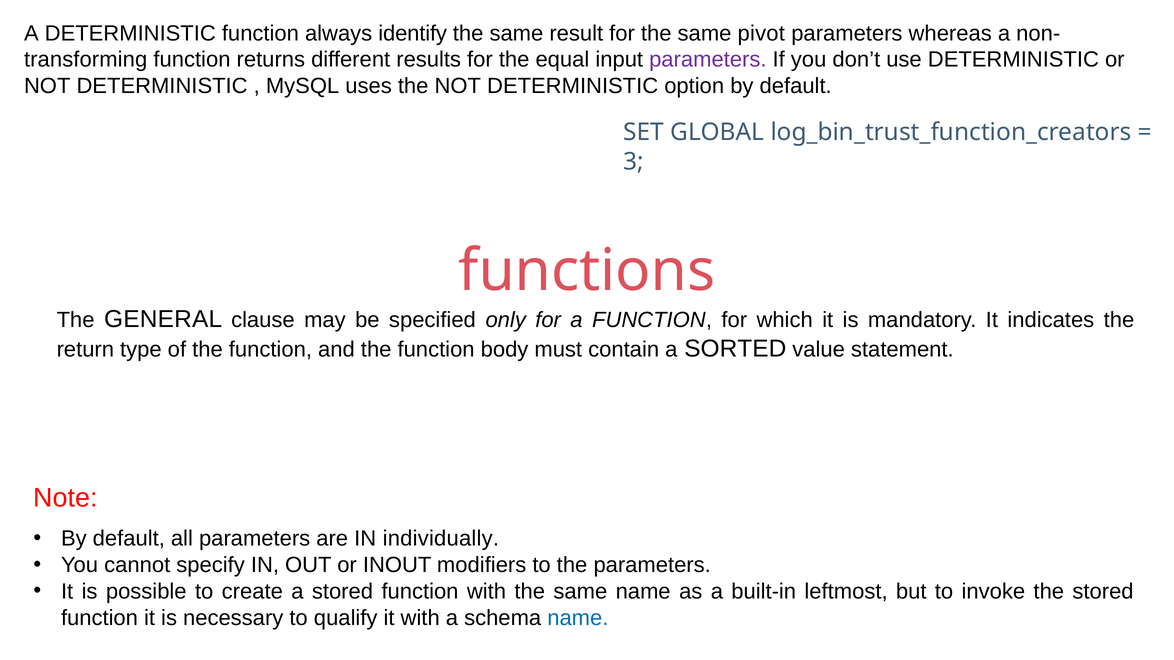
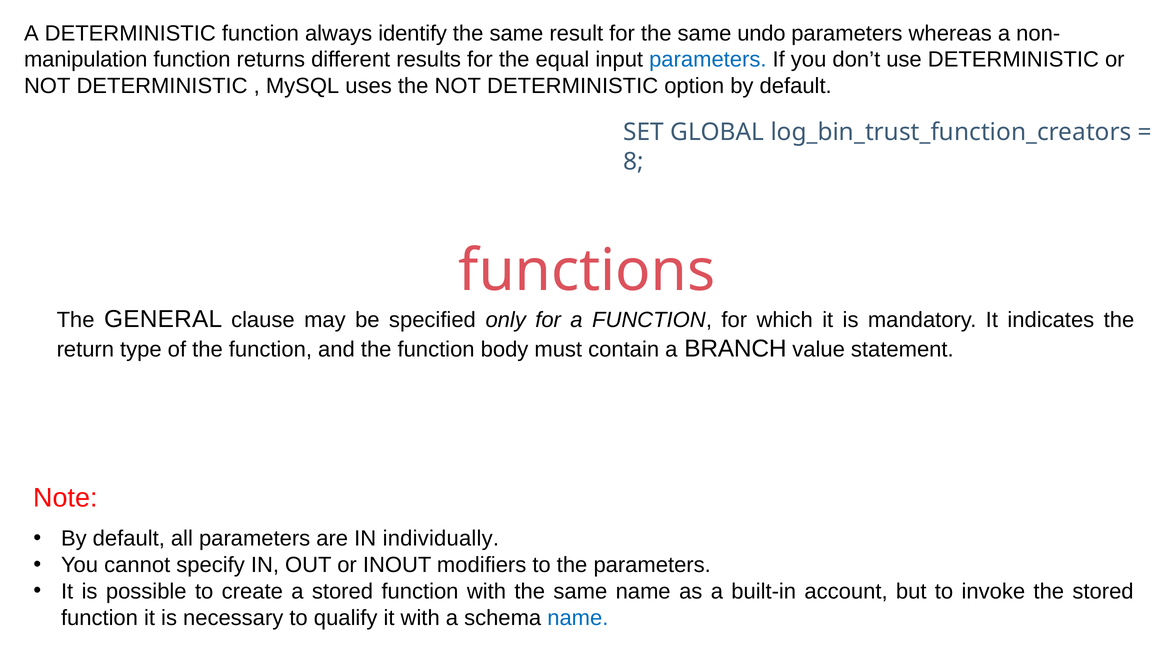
pivot: pivot -> undo
transforming: transforming -> manipulation
parameters at (708, 60) colour: purple -> blue
3: 3 -> 8
SORTED: SORTED -> BRANCH
leftmost: leftmost -> account
